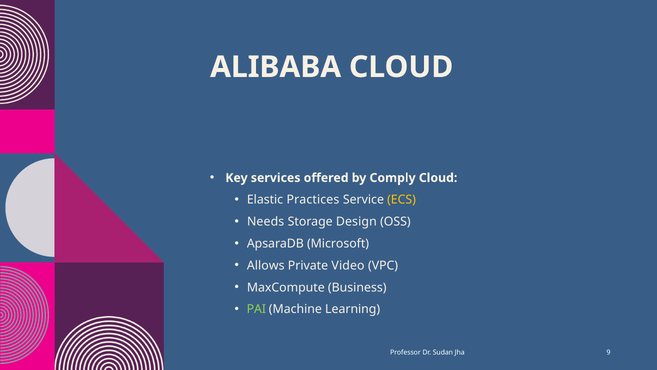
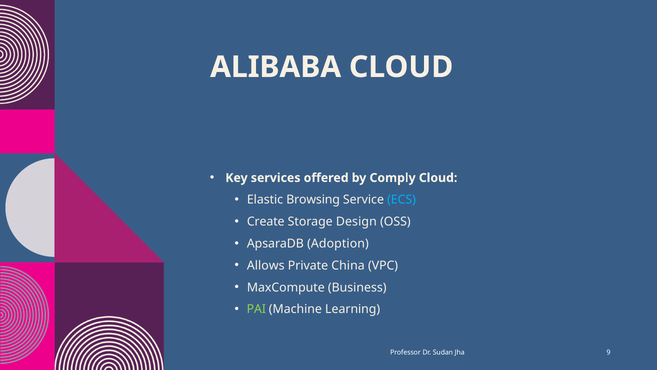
Practices: Practices -> Browsing
ECS colour: yellow -> light blue
Needs: Needs -> Create
Microsoft: Microsoft -> Adoption
Video: Video -> China
